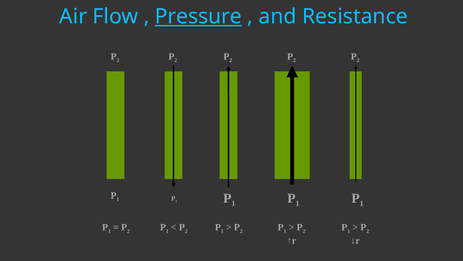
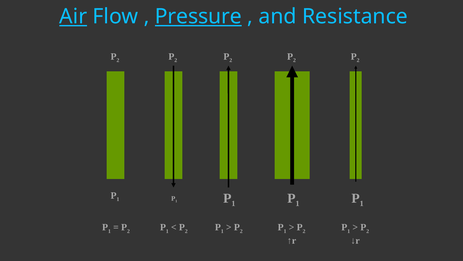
Air underline: none -> present
